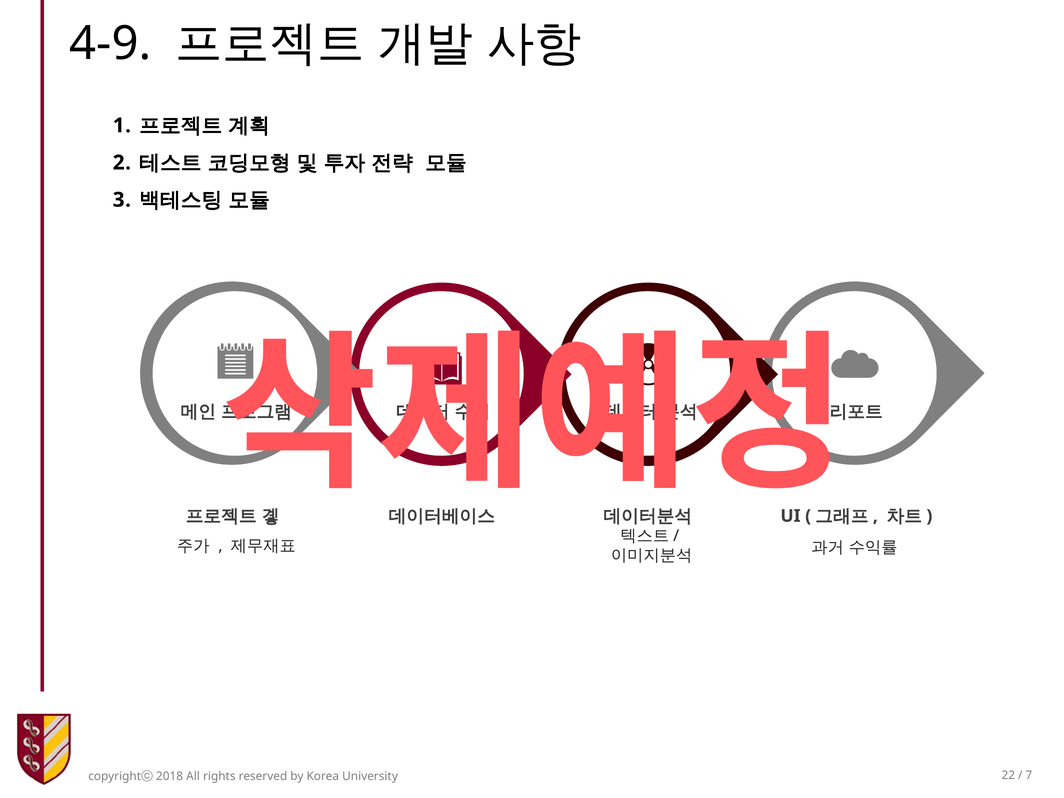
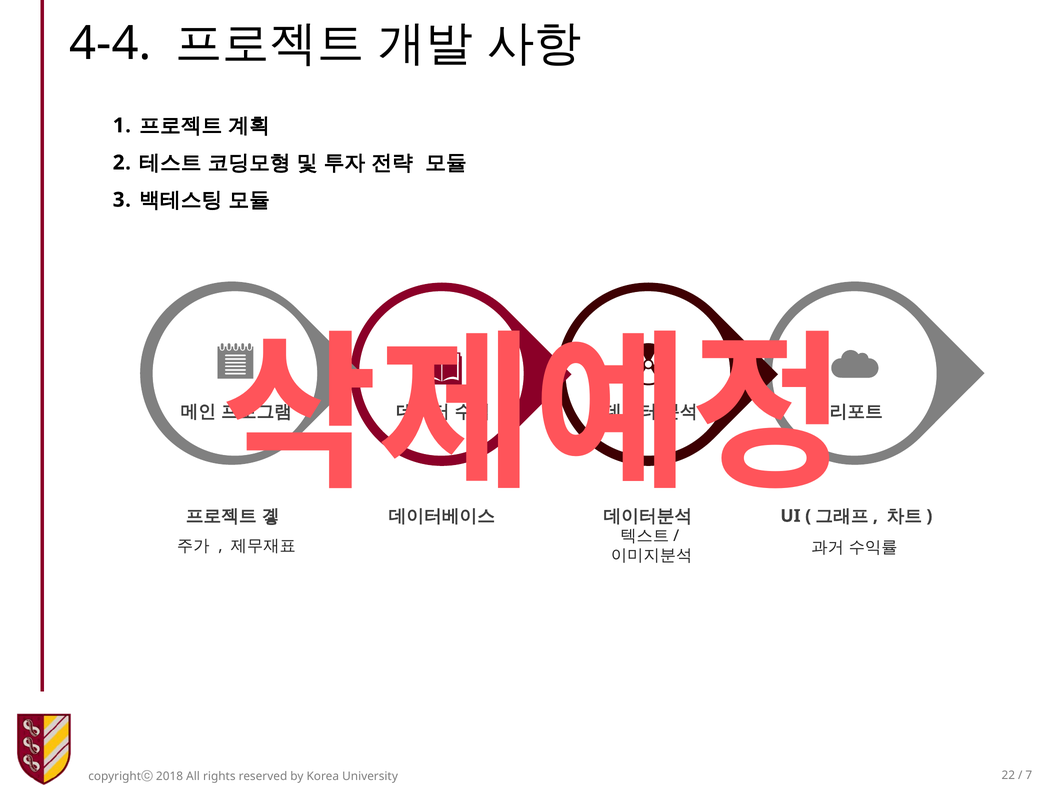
4-9: 4-9 -> 4-4
